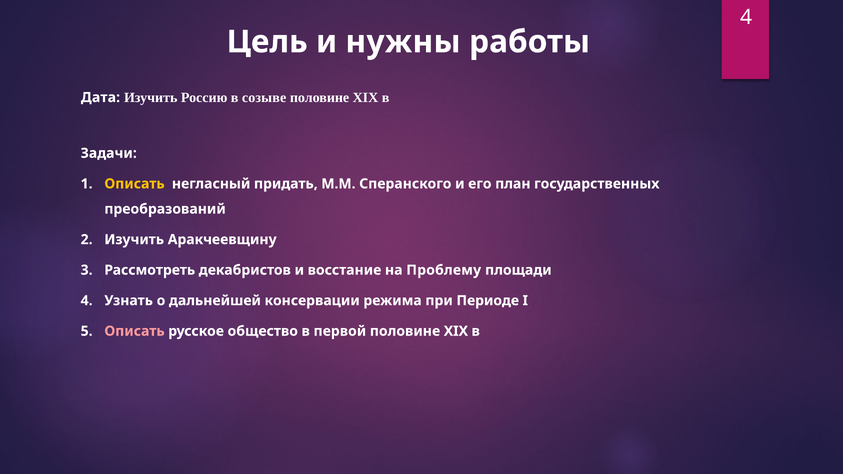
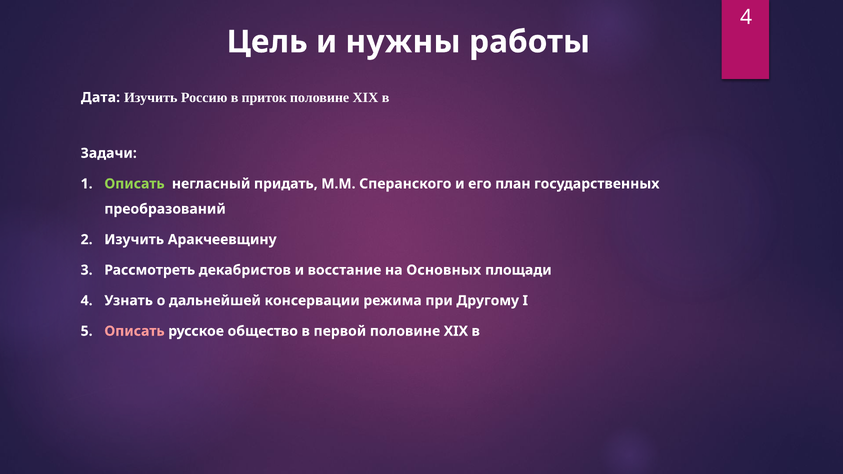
созыве: созыве -> приток
Описать at (135, 184) colour: yellow -> light green
Проблему: Проблему -> Основных
Периоде: Периоде -> Другому
